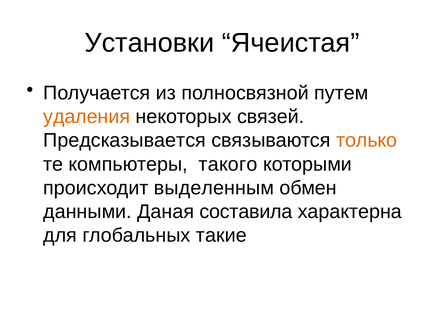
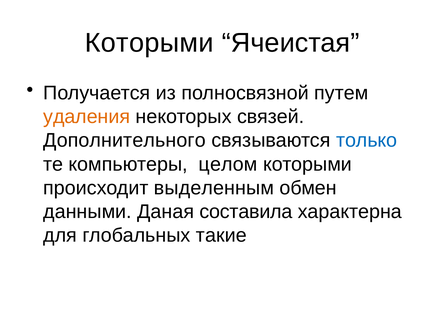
Установки at (149, 43): Установки -> Которыми
Предсказывается: Предсказывается -> Дополнительного
только colour: orange -> blue
такого: такого -> целом
